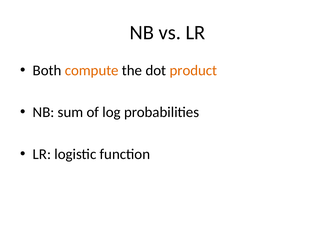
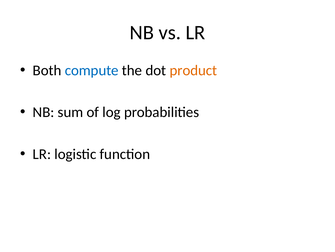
compute colour: orange -> blue
